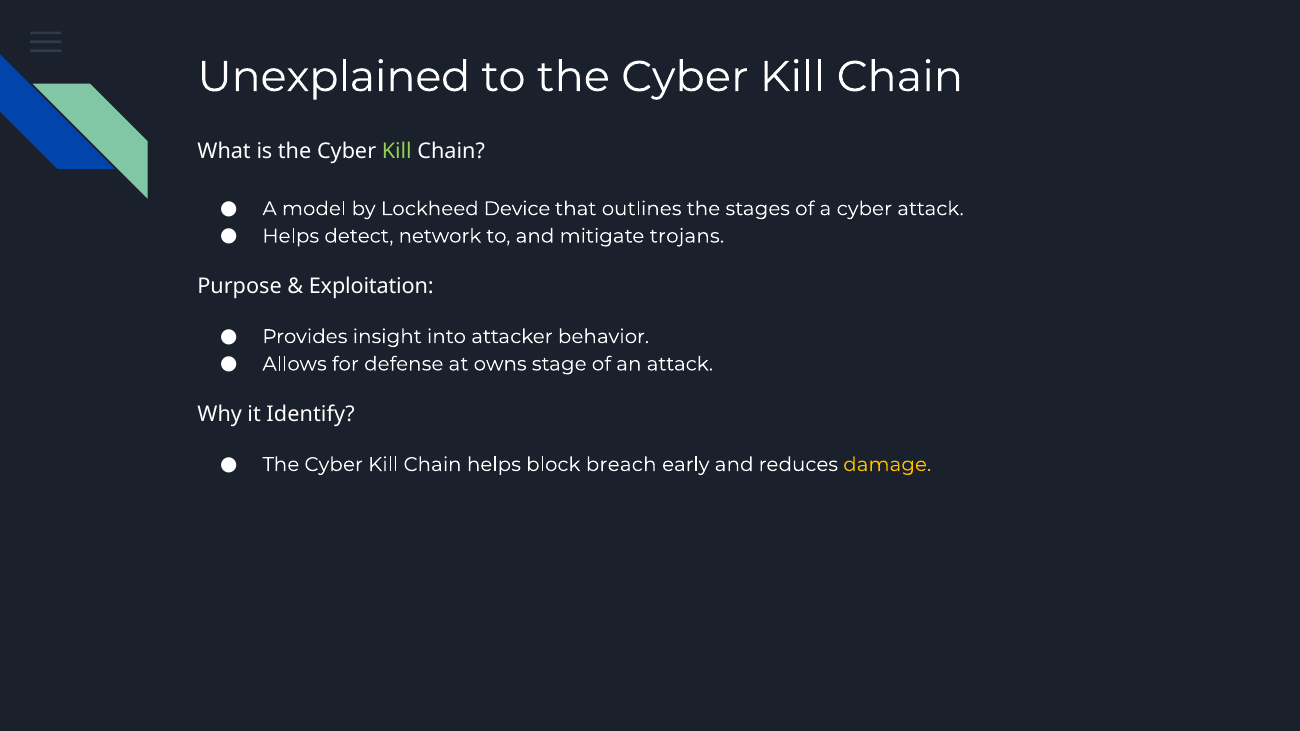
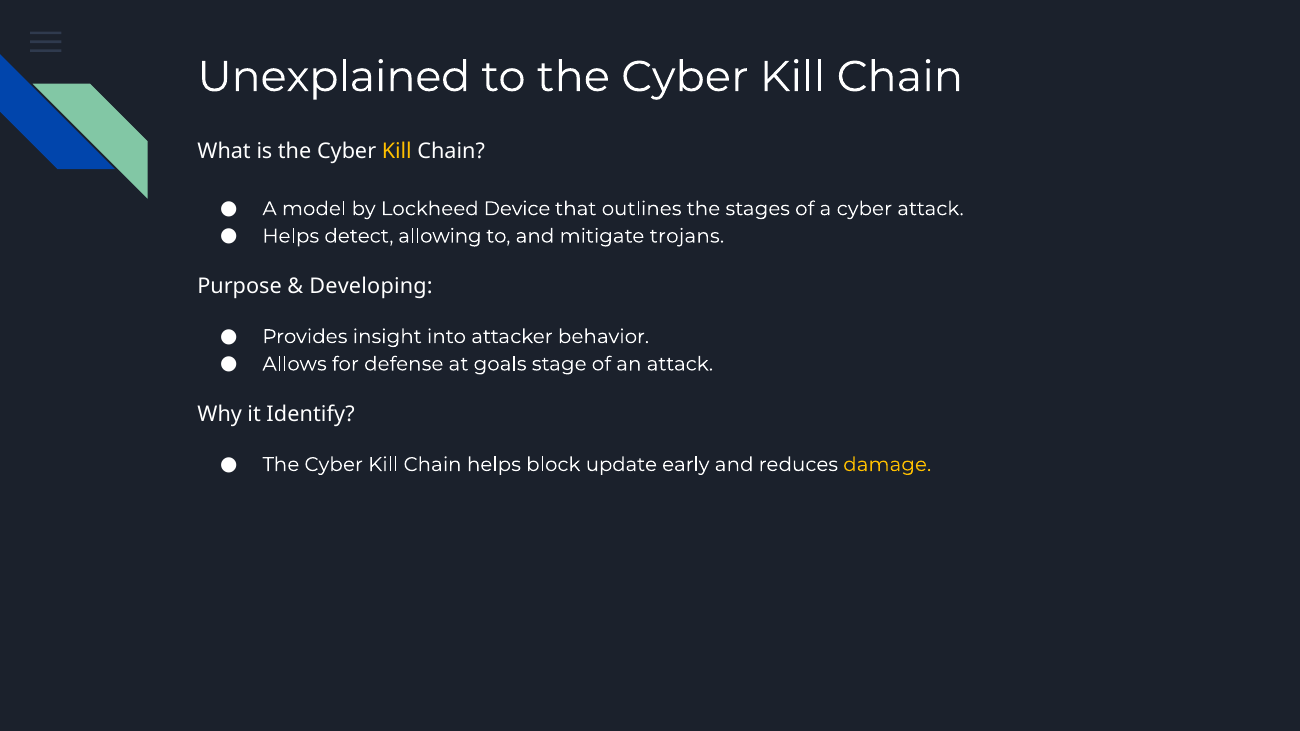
Kill at (397, 152) colour: light green -> yellow
network: network -> allowing
Exploitation: Exploitation -> Developing
owns: owns -> goals
breach: breach -> update
